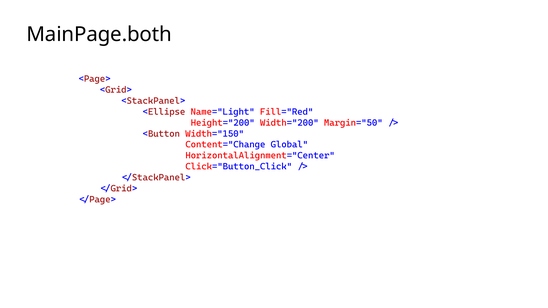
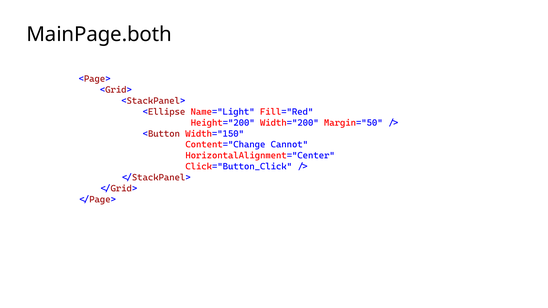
Global: Global -> Cannot
